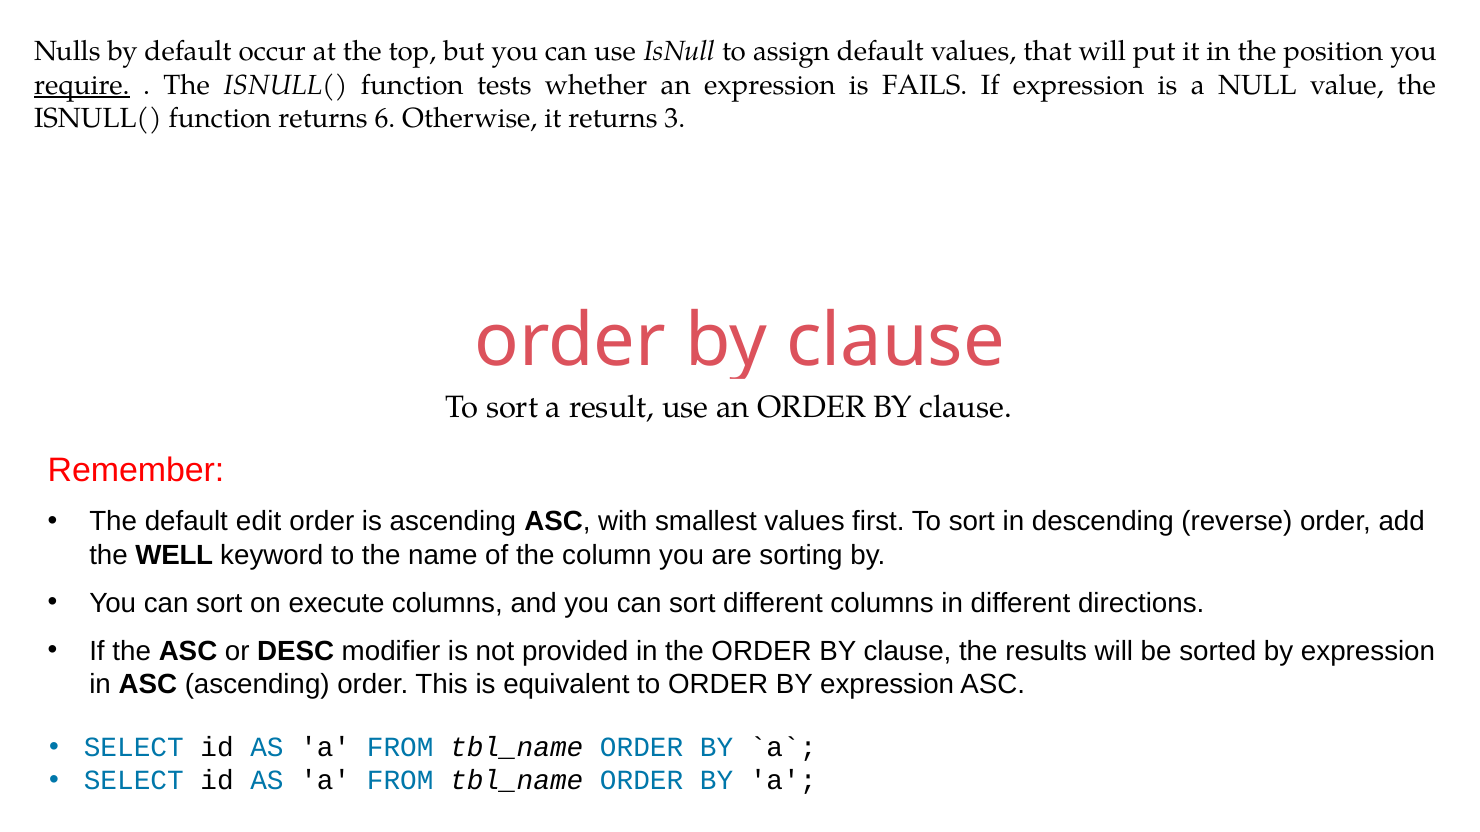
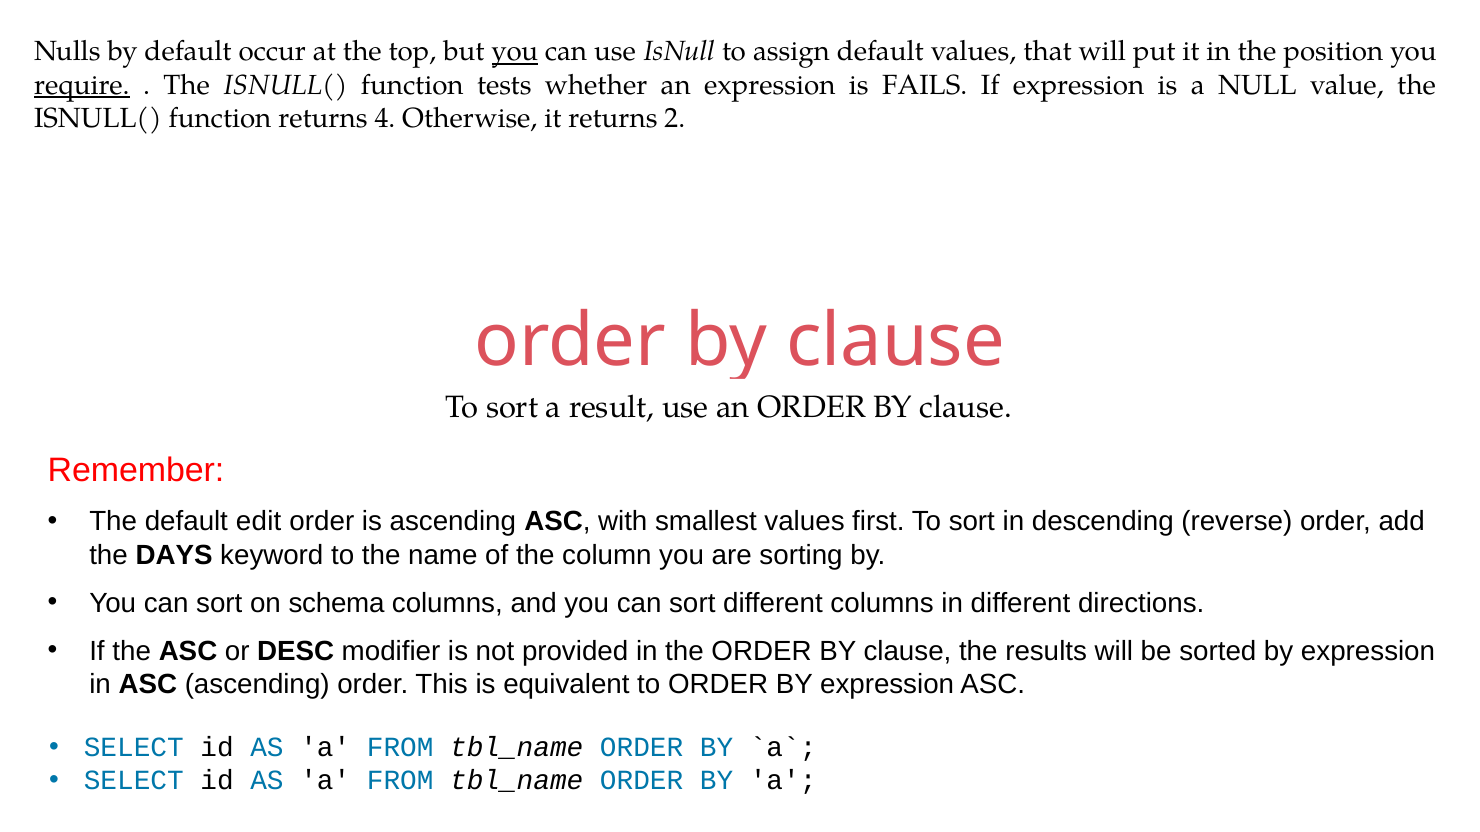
you at (515, 52) underline: none -> present
6: 6 -> 4
3: 3 -> 2
WELL: WELL -> DAYS
execute: execute -> schema
